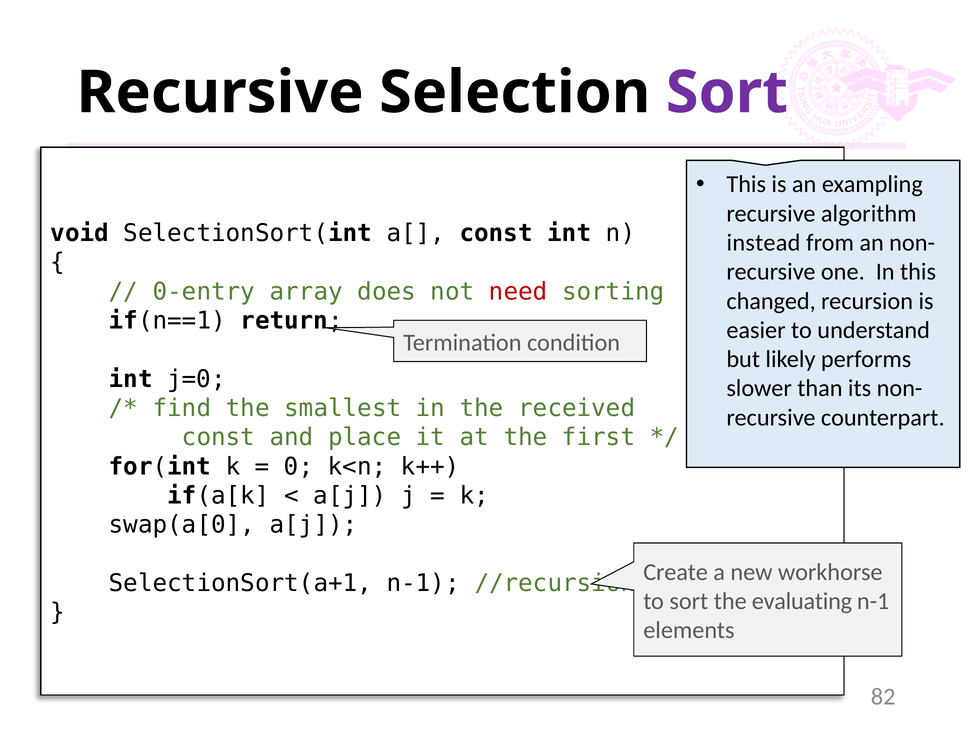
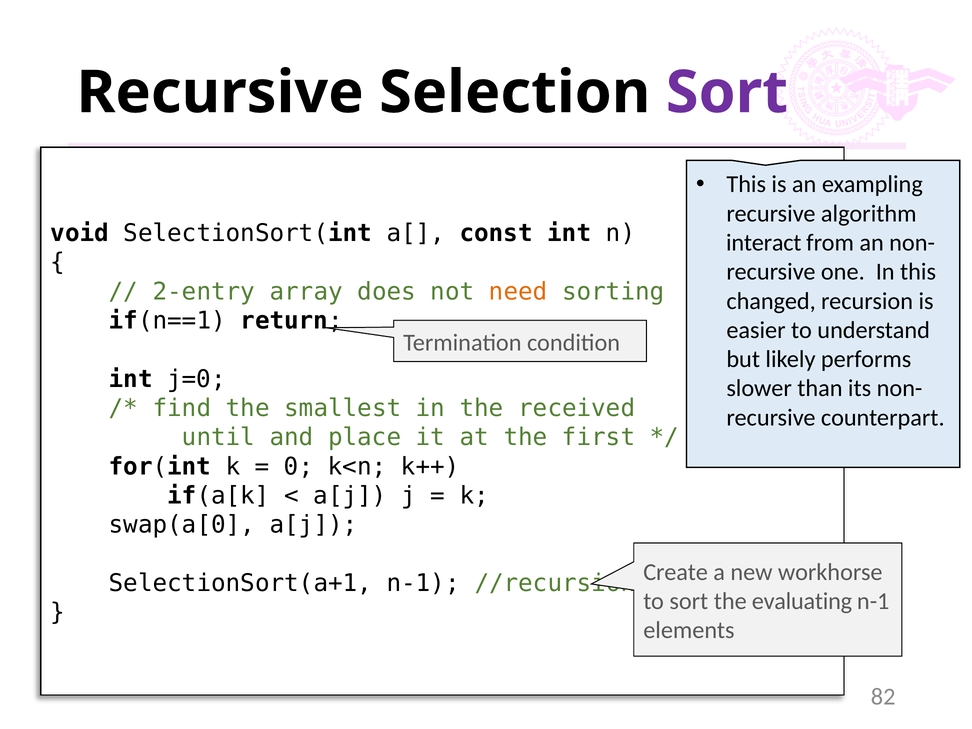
instead: instead -> interact
0-entry: 0-entry -> 2-entry
need colour: red -> orange
const at (219, 437): const -> until
